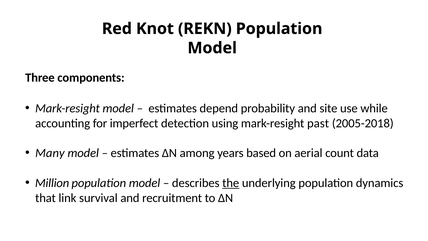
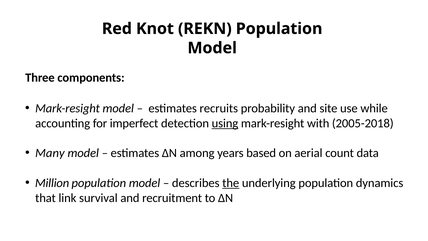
depend: depend -> recruits
using underline: none -> present
past: past -> with
